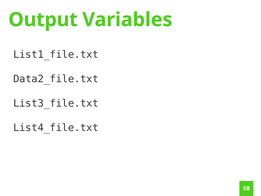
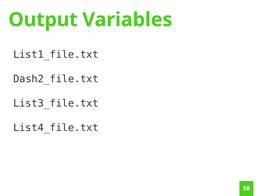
Data2_file.txt: Data2_file.txt -> Dash2_file.txt
